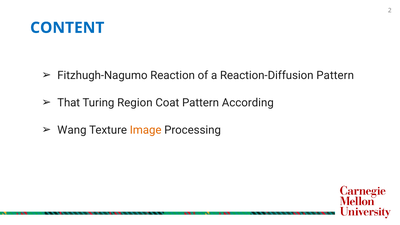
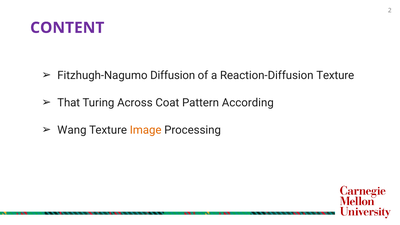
CONTENT colour: blue -> purple
Reaction: Reaction -> Diffusion
Reaction-Diffusion Pattern: Pattern -> Texture
Region: Region -> Across
